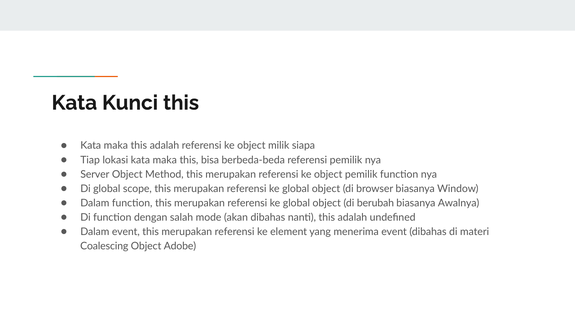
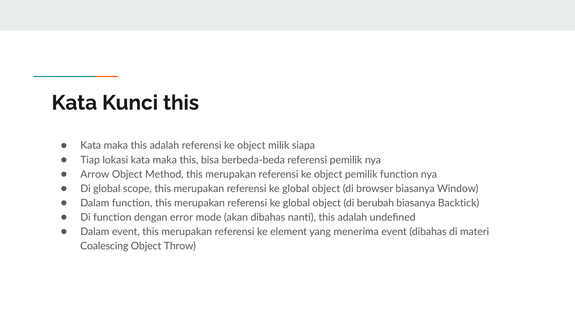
Server: Server -> Arrow
Awalnya: Awalnya -> Backtick
salah: salah -> error
Adobe: Adobe -> Throw
